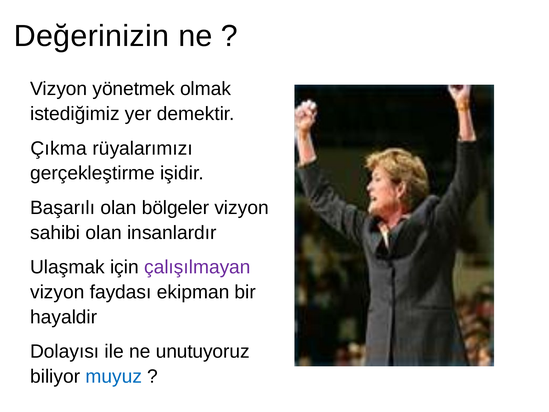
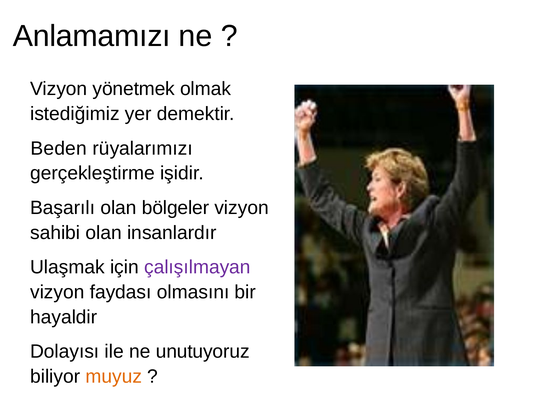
Değerinizin: Değerinizin -> Anlamamızı
Çıkma: Çıkma -> Beden
ekipman: ekipman -> olmasını
muyuz colour: blue -> orange
